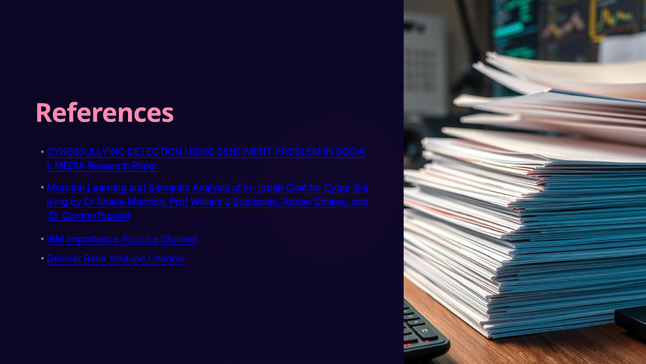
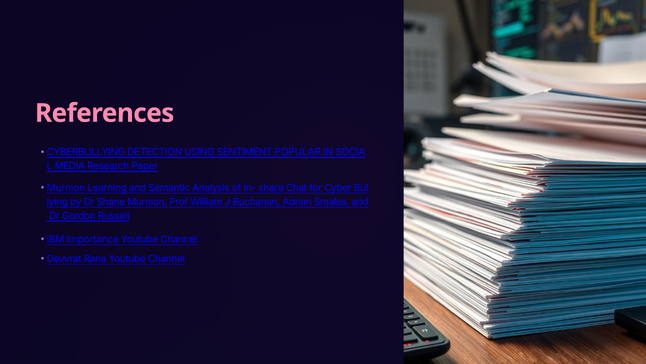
PROBLEM: PROBLEM -> POPULAR
joblib: joblib -> share
